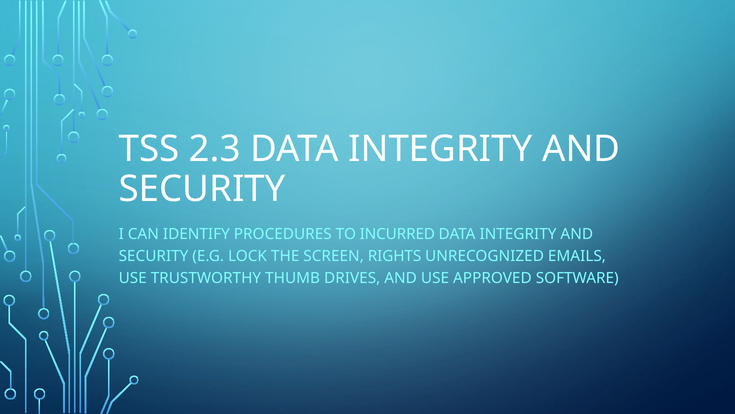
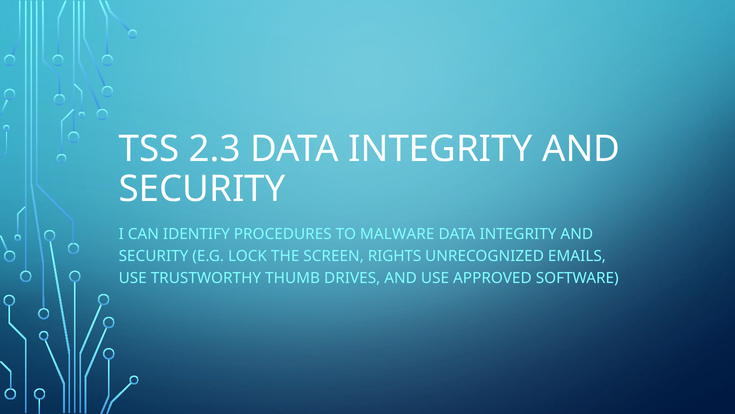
INCURRED: INCURRED -> MALWARE
